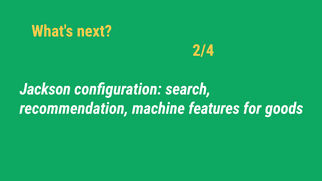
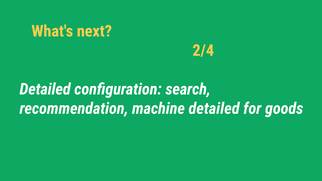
Jackson at (45, 89): Jackson -> Detailed
machine features: features -> detailed
